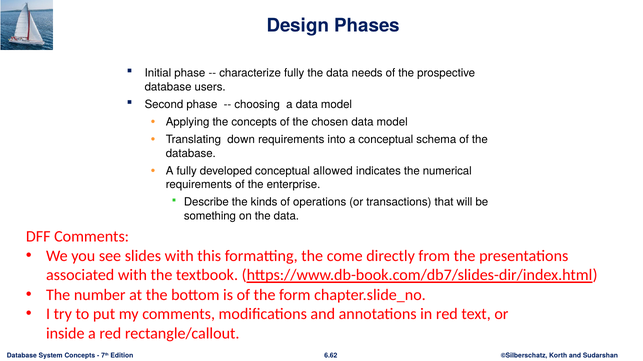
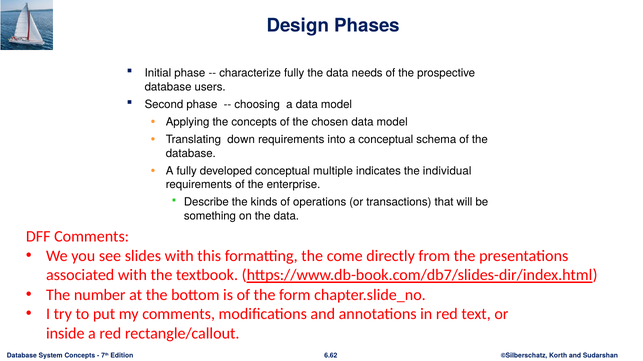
allowed: allowed -> multiple
numerical: numerical -> individual
